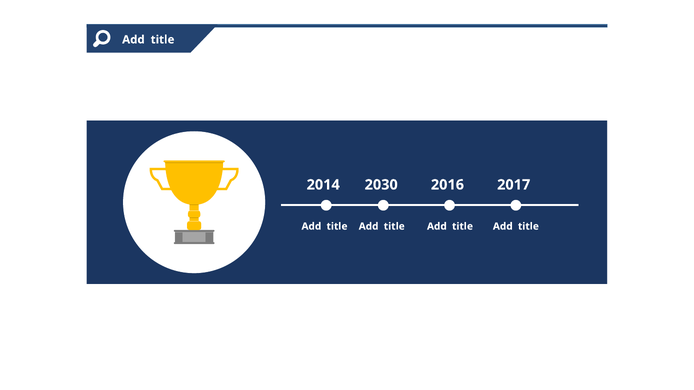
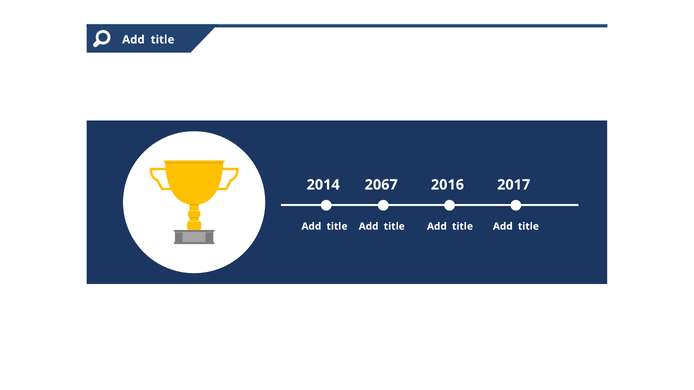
2030: 2030 -> 2067
